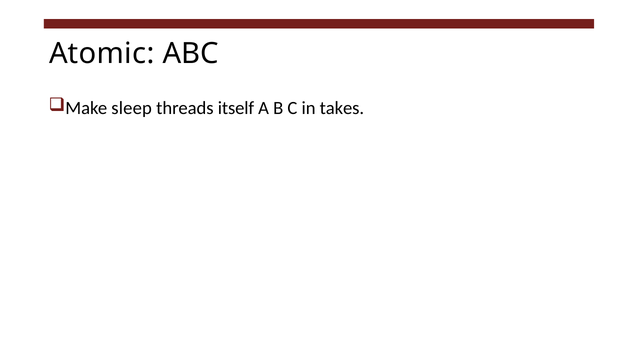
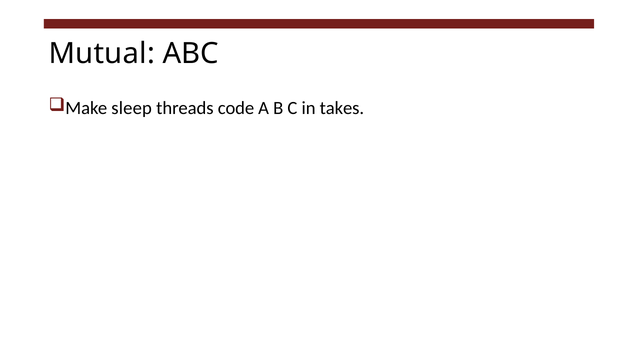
Atomic: Atomic -> Mutual
itself: itself -> code
